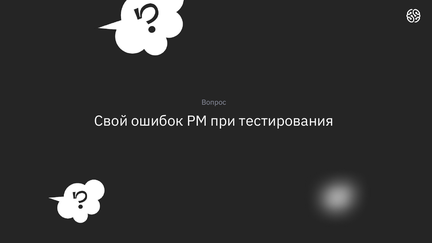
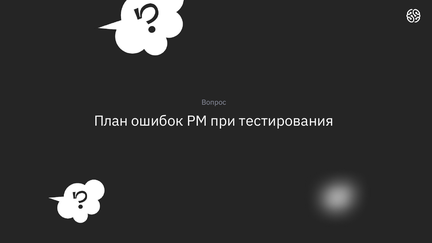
Свой: Свой -> План
